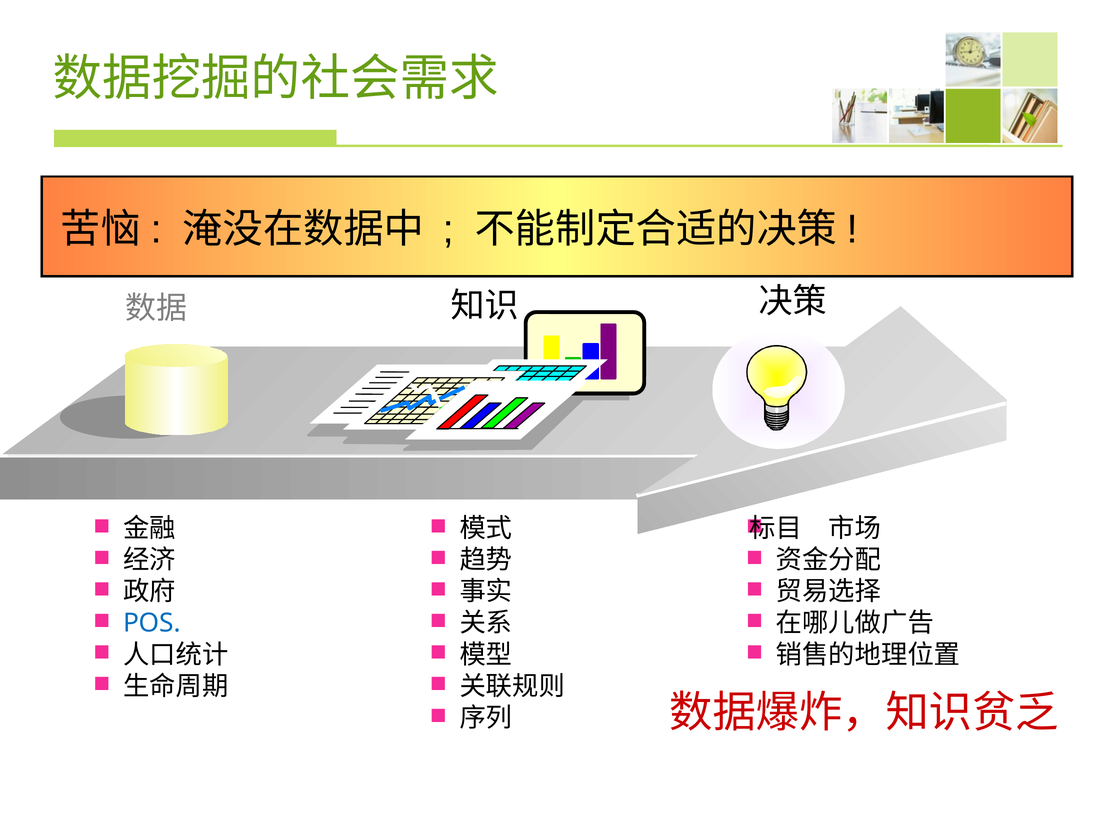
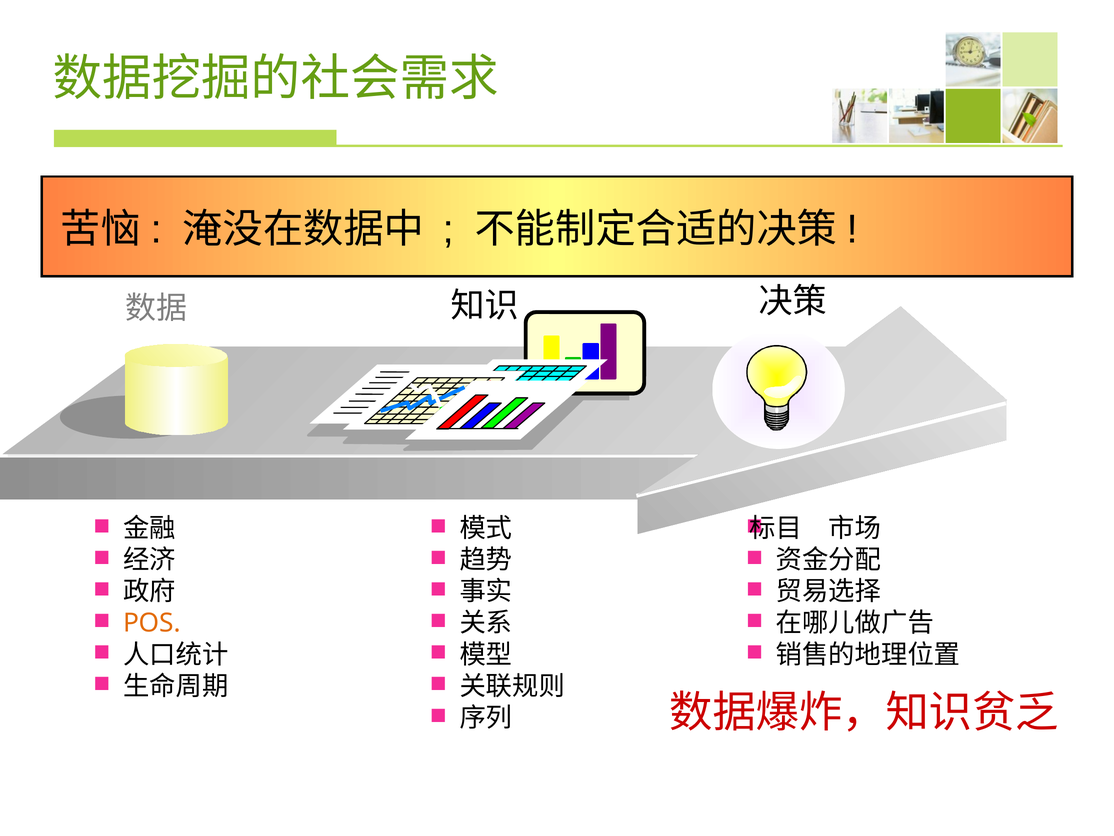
POS colour: blue -> orange
